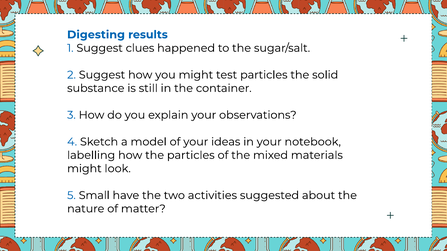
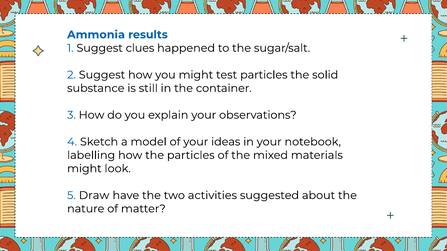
Digesting: Digesting -> Ammonia
Small: Small -> Draw
